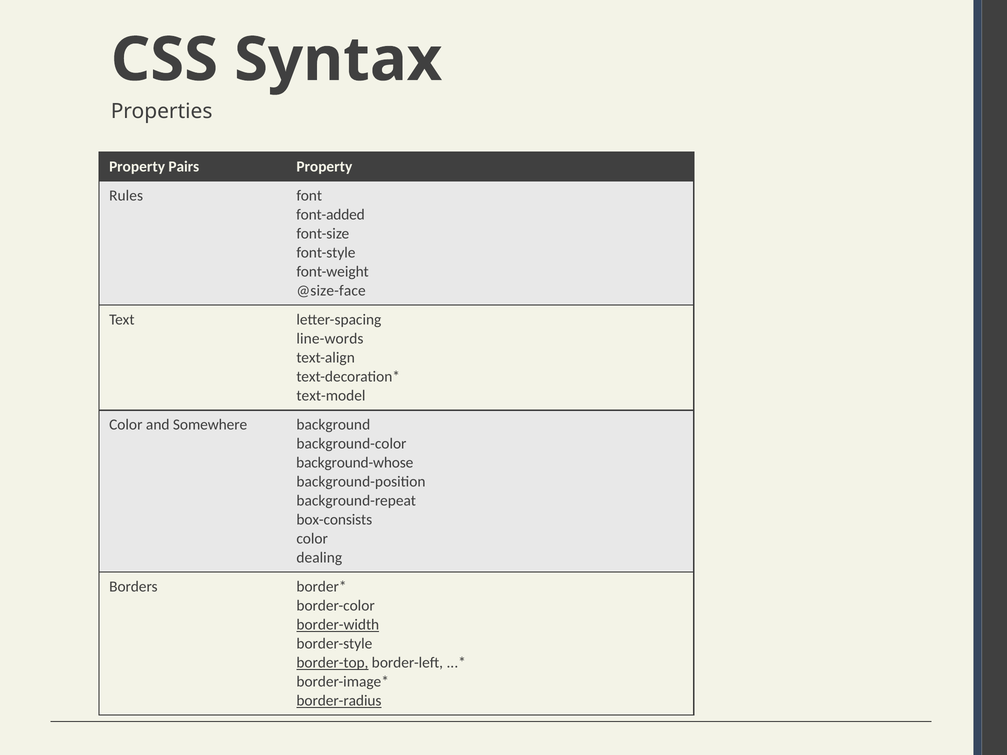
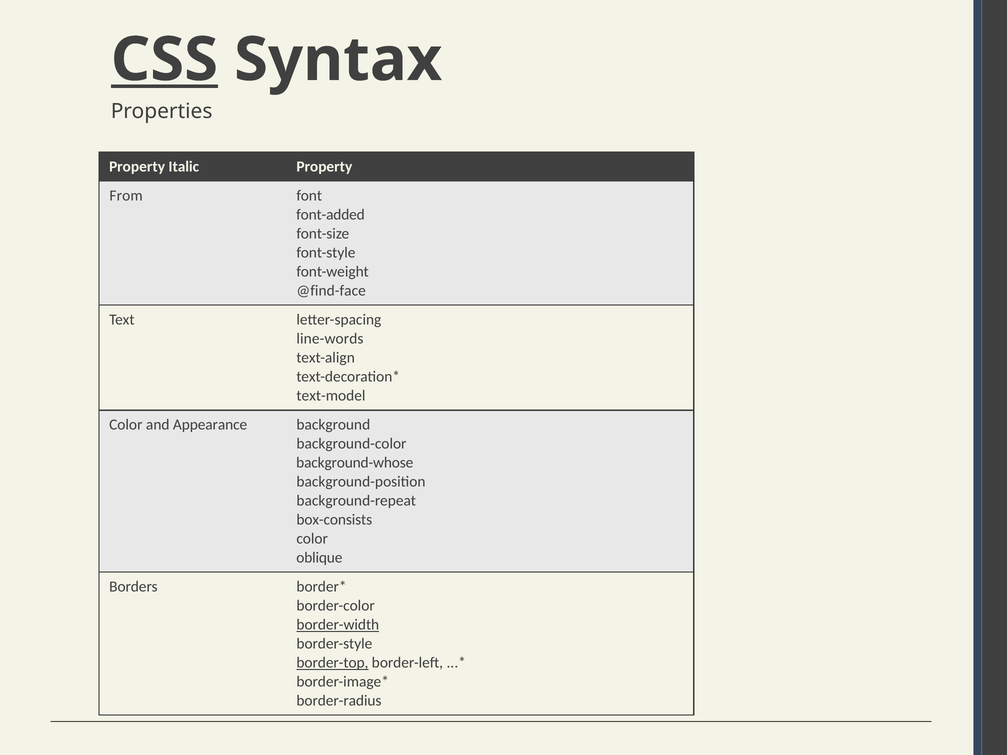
CSS underline: none -> present
Pairs: Pairs -> Italic
Rules: Rules -> From
@size-face: @size-face -> @find-face
Somewhere: Somewhere -> Appearance
dealing: dealing -> oblique
border-radius underline: present -> none
